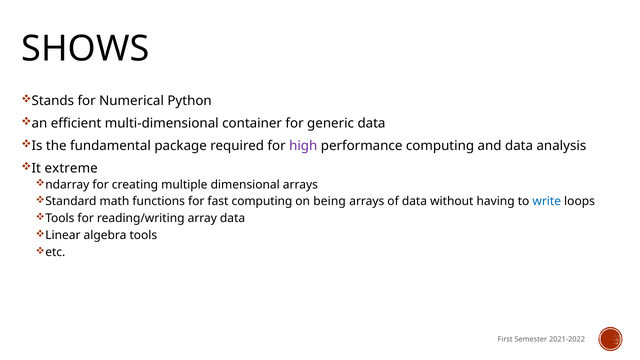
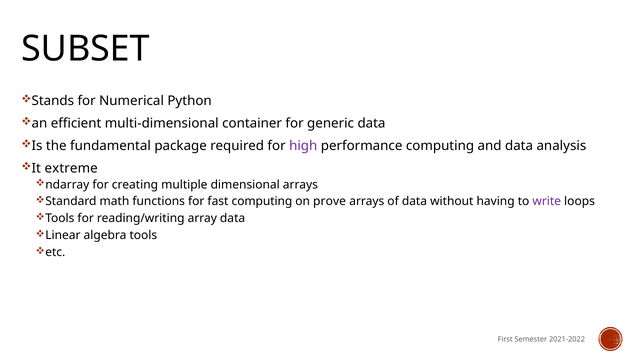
SHOWS: SHOWS -> SUBSET
being: being -> prove
write colour: blue -> purple
